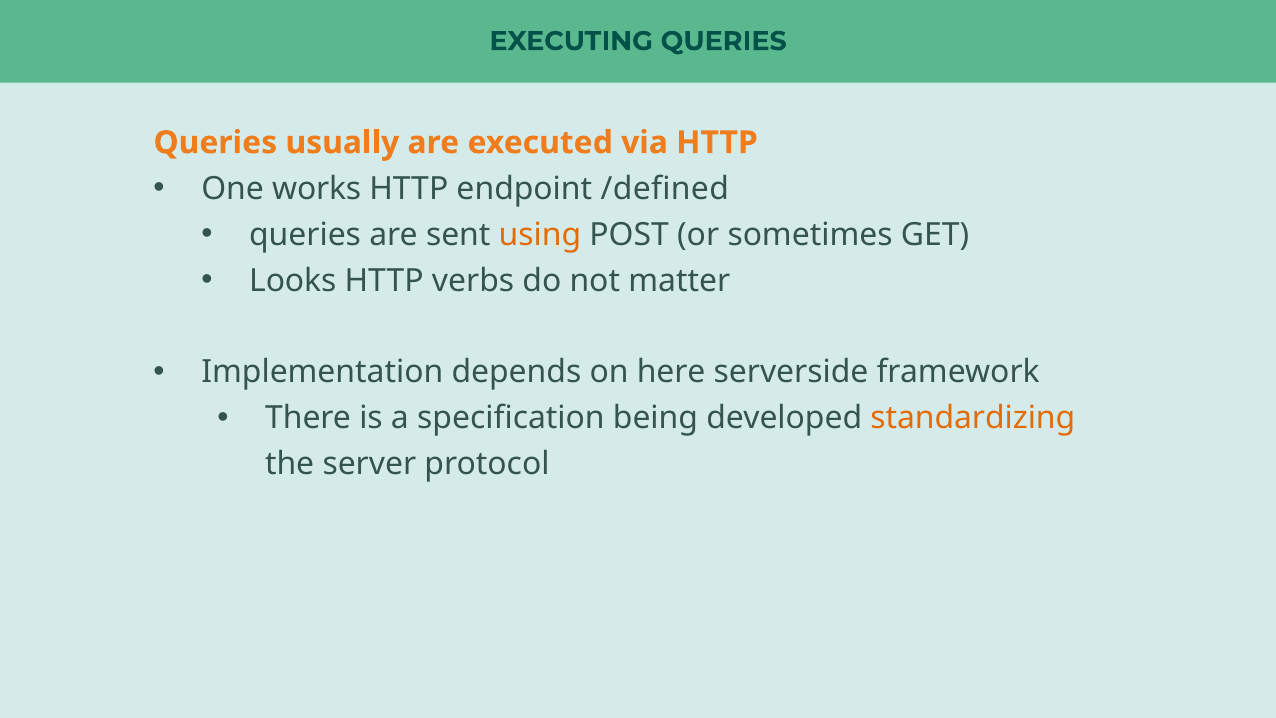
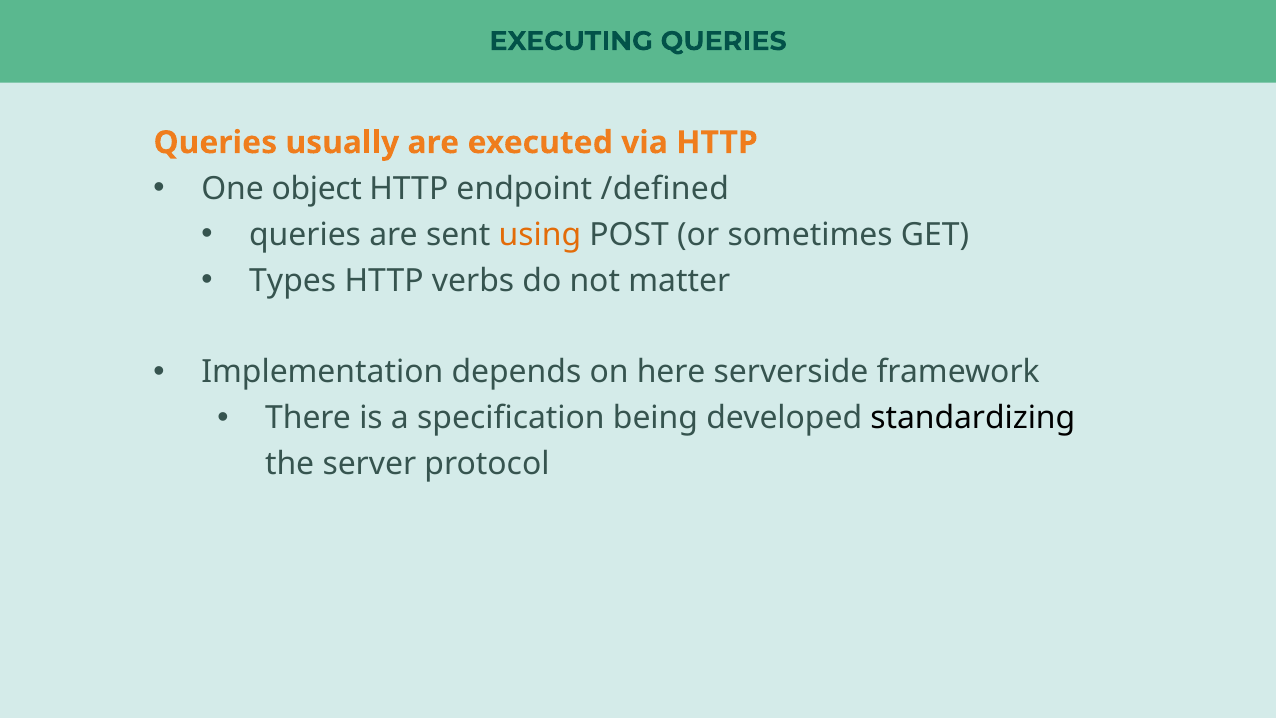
works: works -> object
Looks: Looks -> Types
standardizing colour: orange -> black
